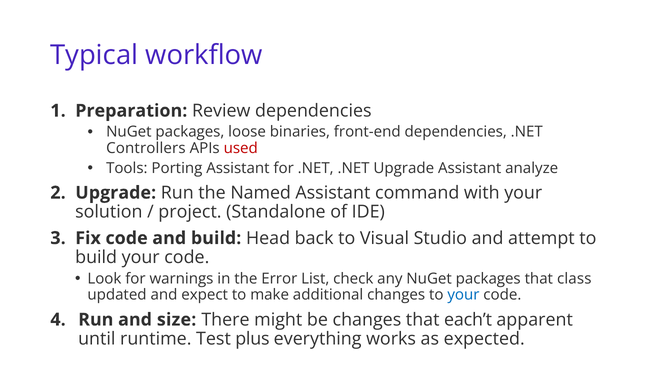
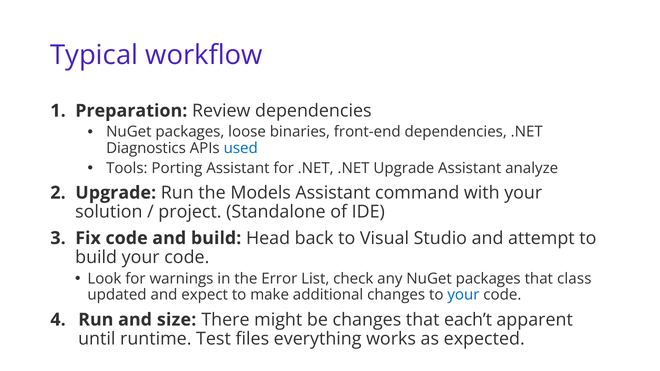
Controllers: Controllers -> Diagnostics
used colour: red -> blue
Named: Named -> Models
plus: plus -> files
